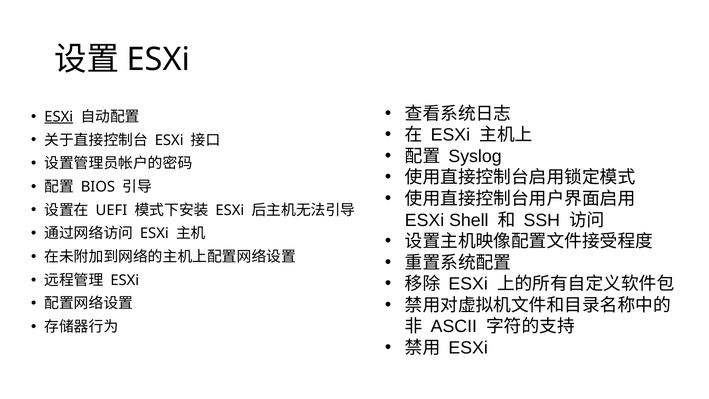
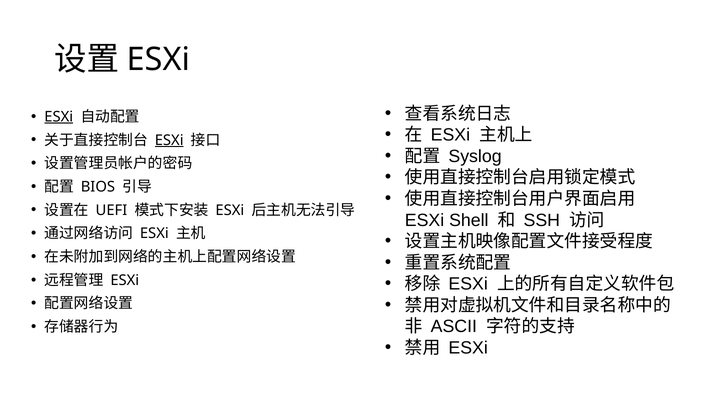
ESXi at (169, 140) underline: none -> present
